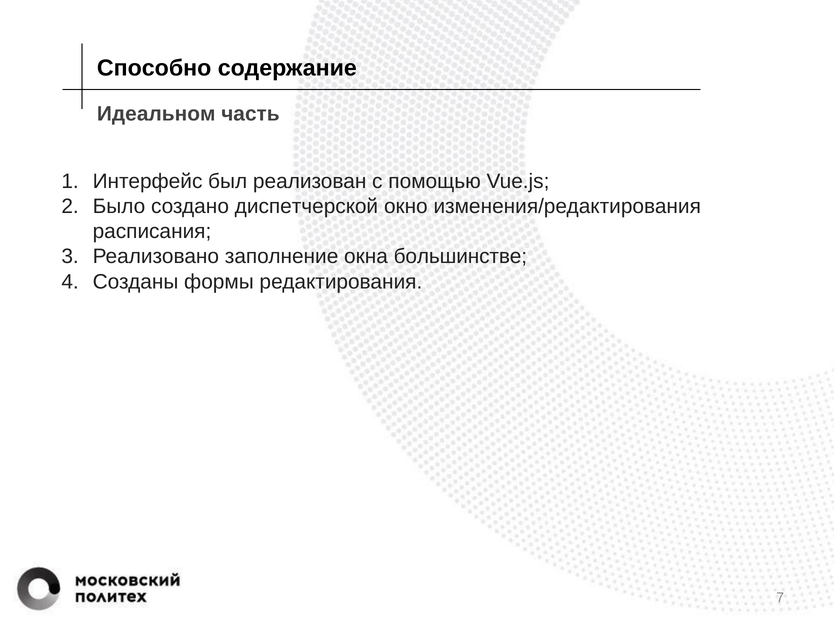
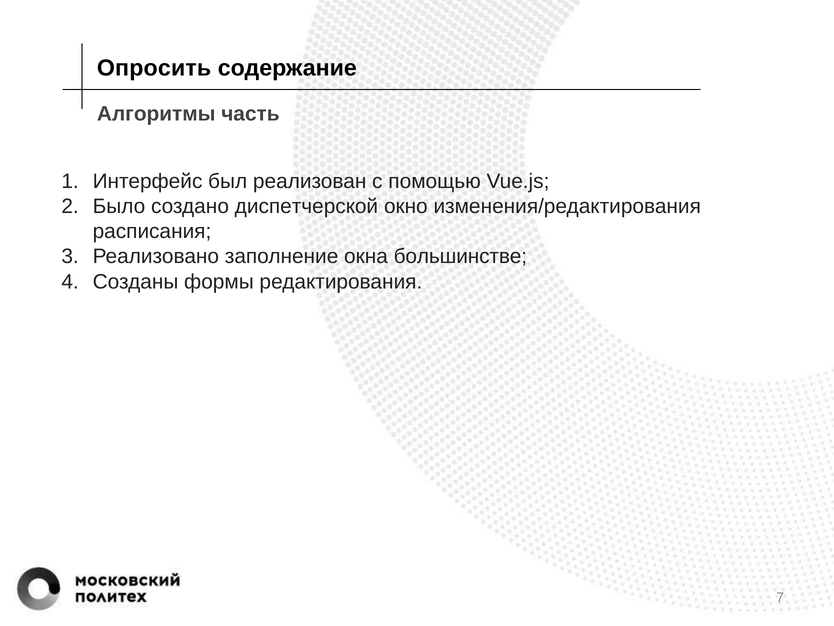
Способно: Способно -> Опросить
Идеальном: Идеальном -> Алгоритмы
